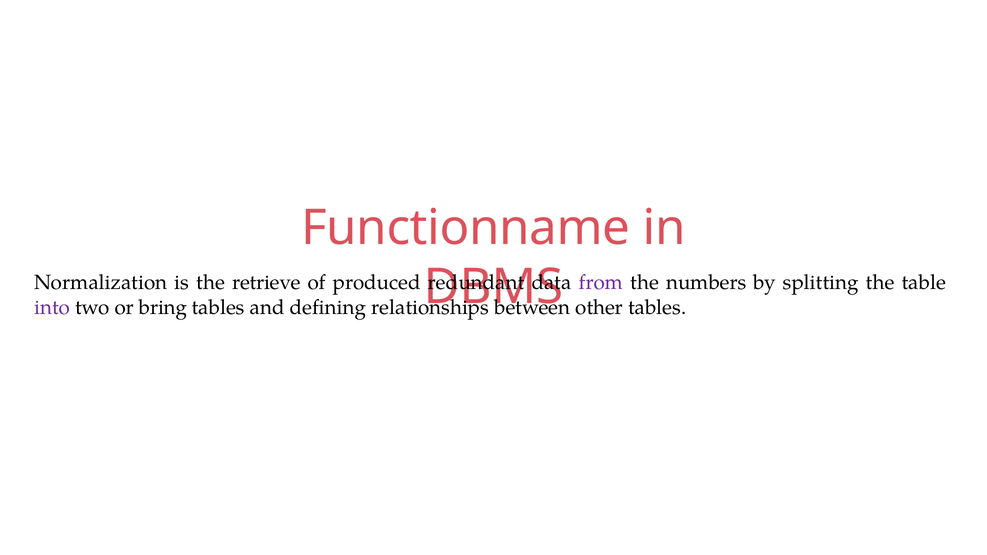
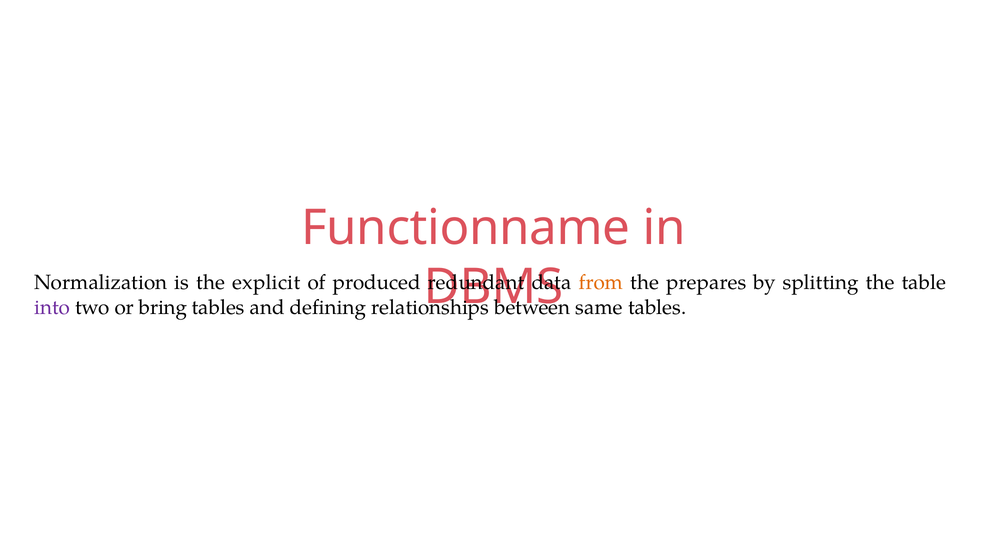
retrieve: retrieve -> explicit
from colour: purple -> orange
numbers: numbers -> prepares
other: other -> same
